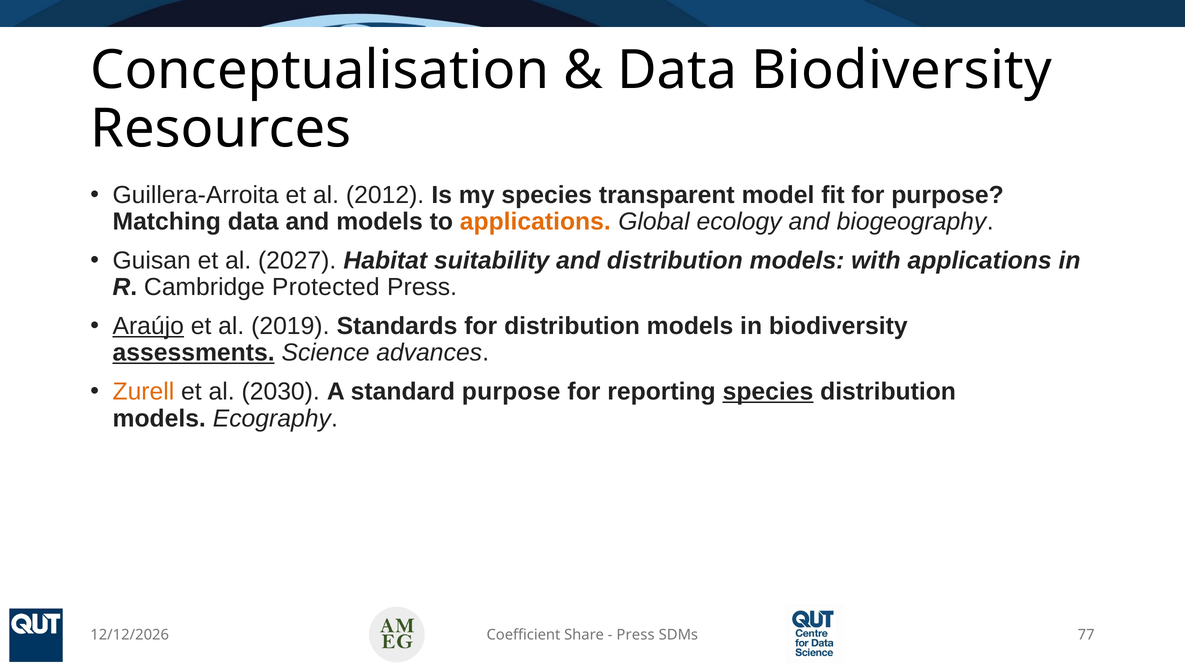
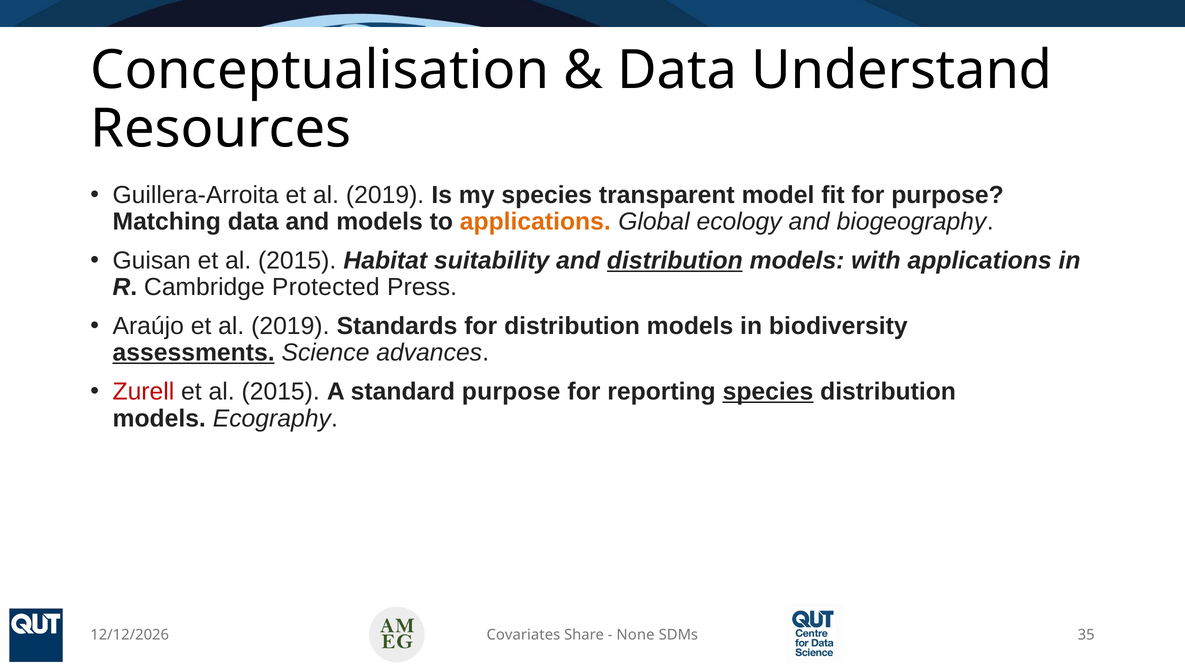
Data Biodiversity: Biodiversity -> Understand
Guillera‐Arroita et al 2012: 2012 -> 2019
Guisan et al 2027: 2027 -> 2015
distribution at (675, 261) underline: none -> present
Araújo underline: present -> none
Zurell colour: orange -> red
2030 at (281, 392): 2030 -> 2015
Coefficient: Coefficient -> Covariates
Press at (636, 635): Press -> None
77: 77 -> 35
